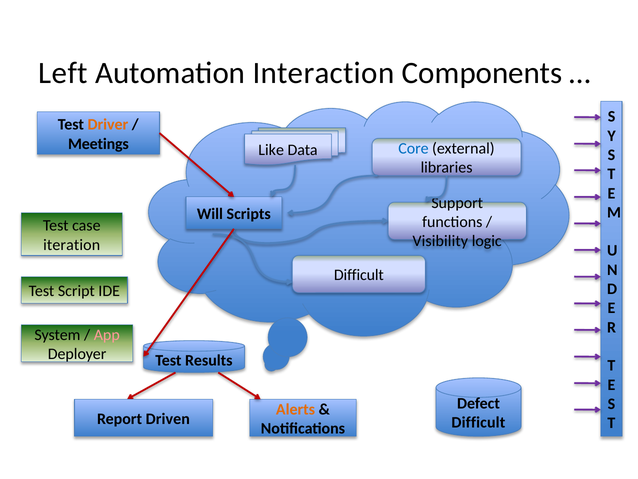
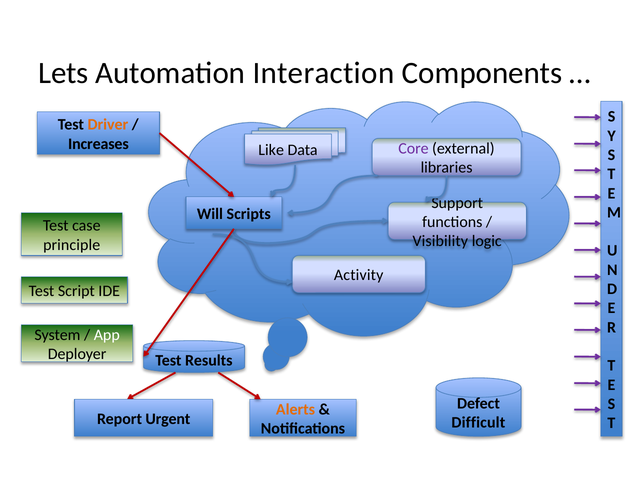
Left: Left -> Lets
Meetings: Meetings -> Increases
Core colour: blue -> purple
iteration: iteration -> principle
Difficult at (359, 275): Difficult -> Activity
App colour: pink -> white
Driven: Driven -> Urgent
